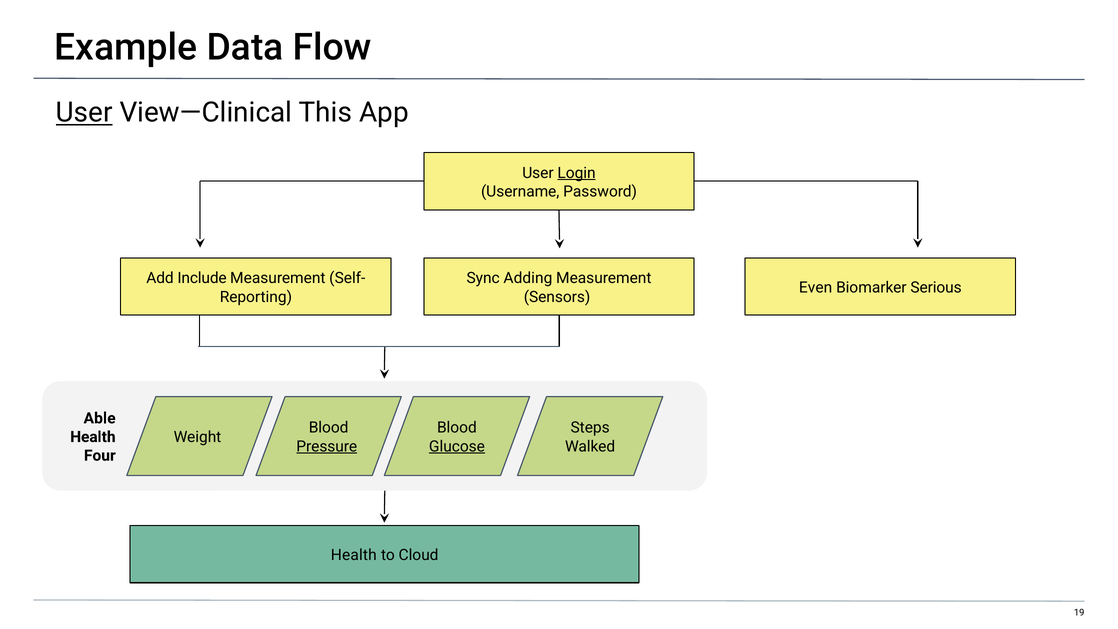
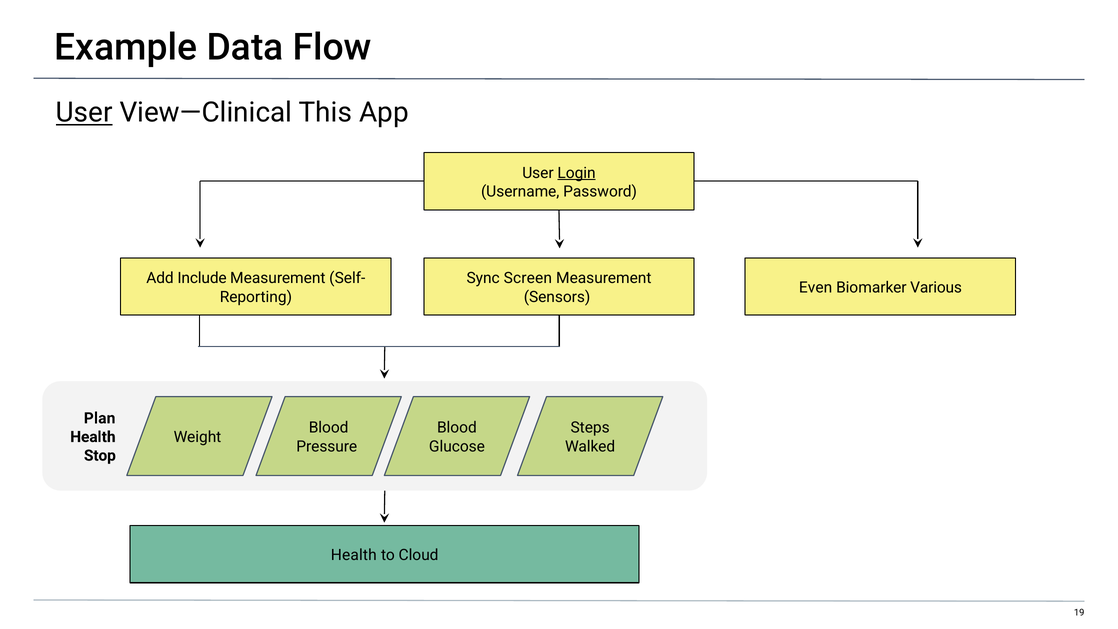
Adding: Adding -> Screen
Serious: Serious -> Various
Able: Able -> Plan
Pressure underline: present -> none
Glucose underline: present -> none
Four: Four -> Stop
